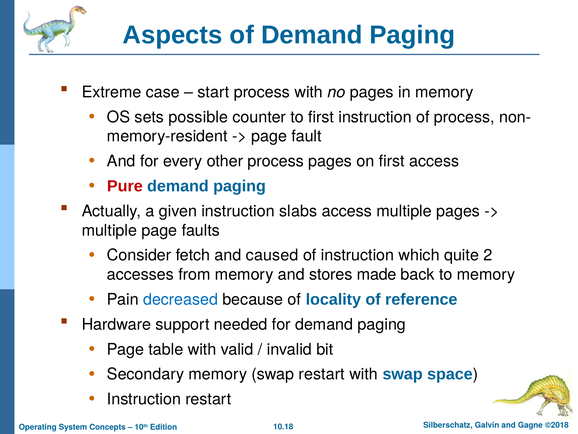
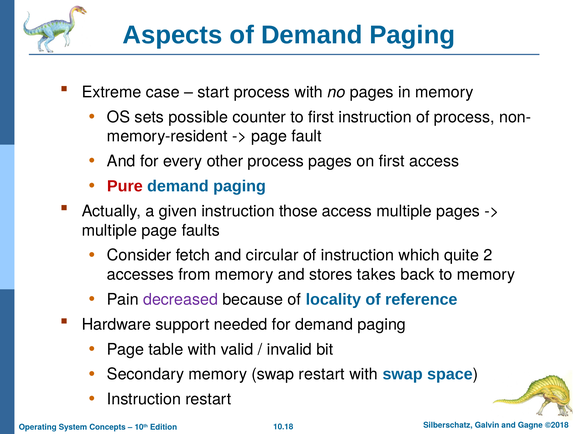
slabs: slabs -> those
caused: caused -> circular
made: made -> takes
decreased colour: blue -> purple
